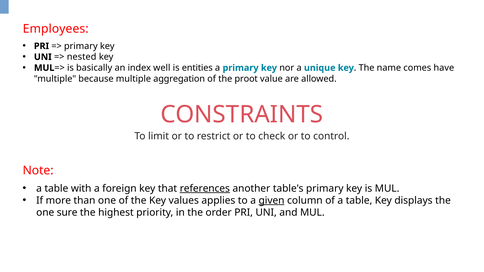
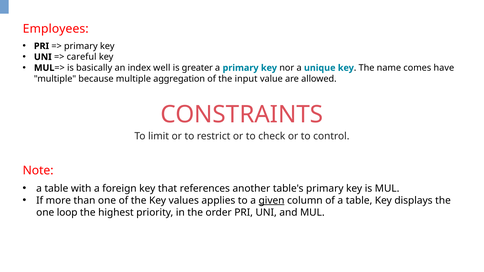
nested: nested -> careful
entities: entities -> greater
proot: proot -> input
references underline: present -> none
sure: sure -> loop
